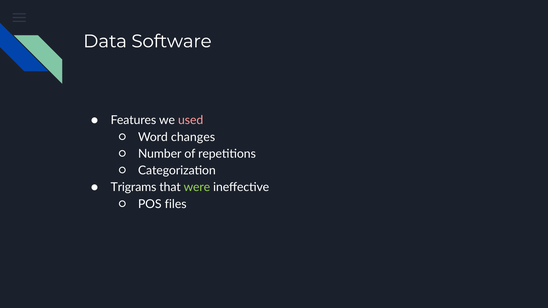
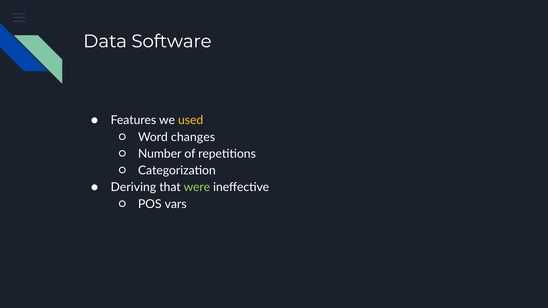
used colour: pink -> yellow
Trigrams: Trigrams -> Deriving
files: files -> vars
